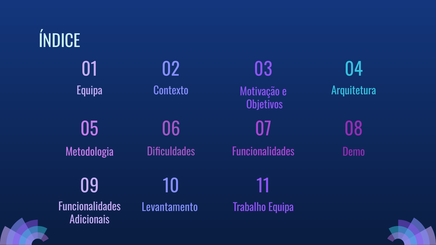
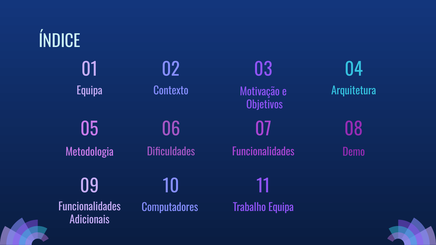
Levantamento: Levantamento -> Computadores
